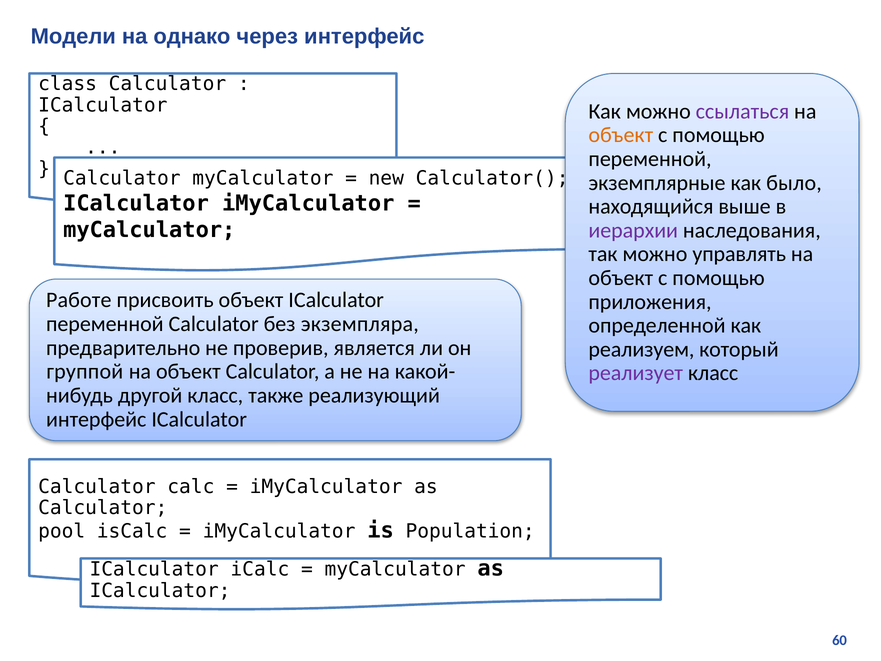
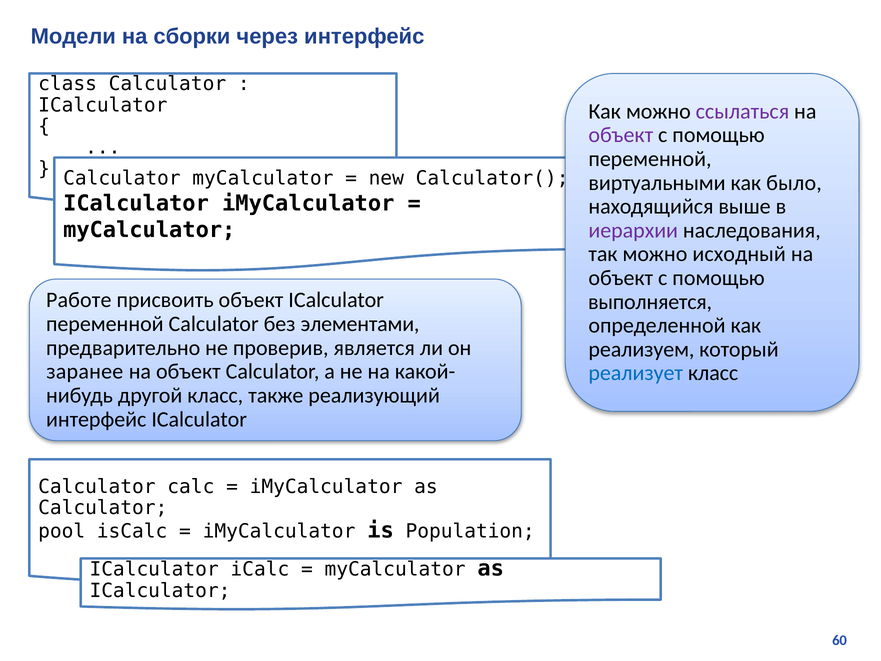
однако: однако -> сборки
объект at (621, 135) colour: orange -> purple
экземплярные: экземплярные -> виртуальными
управлять: управлять -> исходный
приложения: приложения -> выполняется
экземпляра: экземпляра -> элементами
группой: группой -> заранее
реализует colour: purple -> blue
